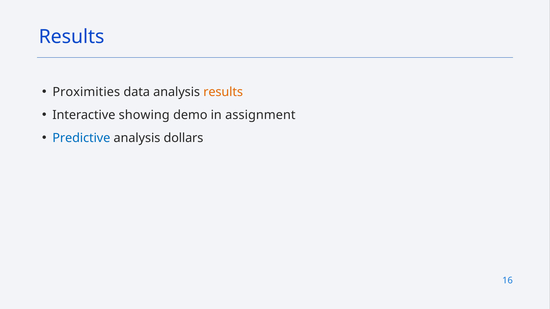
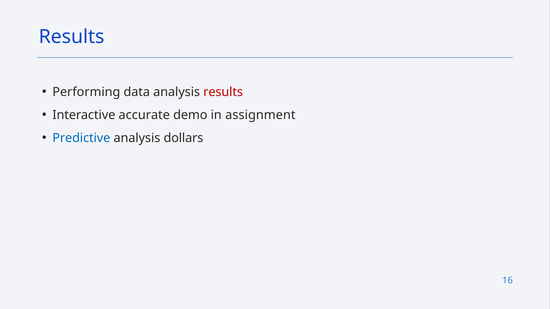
Proximities: Proximities -> Performing
results at (223, 92) colour: orange -> red
showing: showing -> accurate
